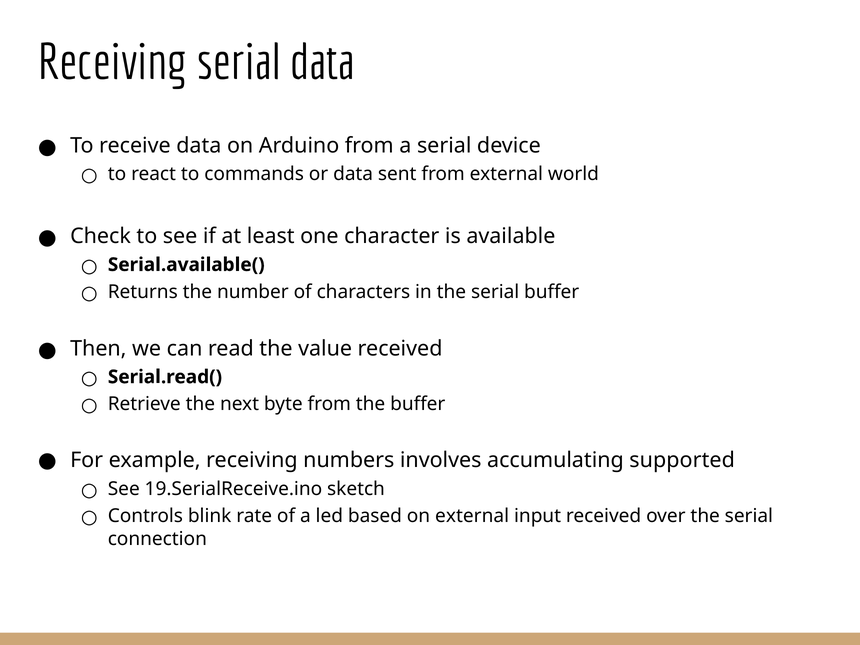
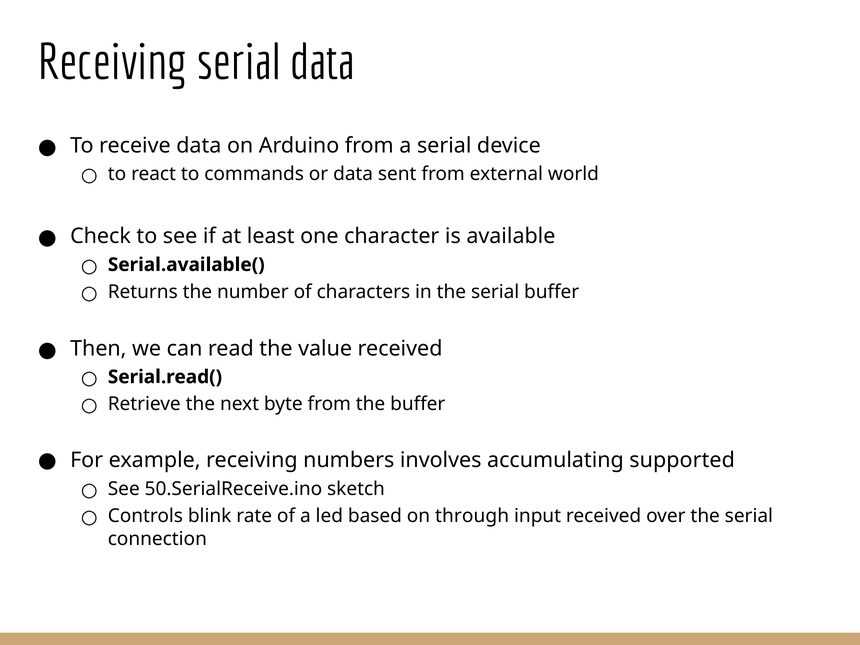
19.SerialReceive.ino: 19.SerialReceive.ino -> 50.SerialReceive.ino
on external: external -> through
